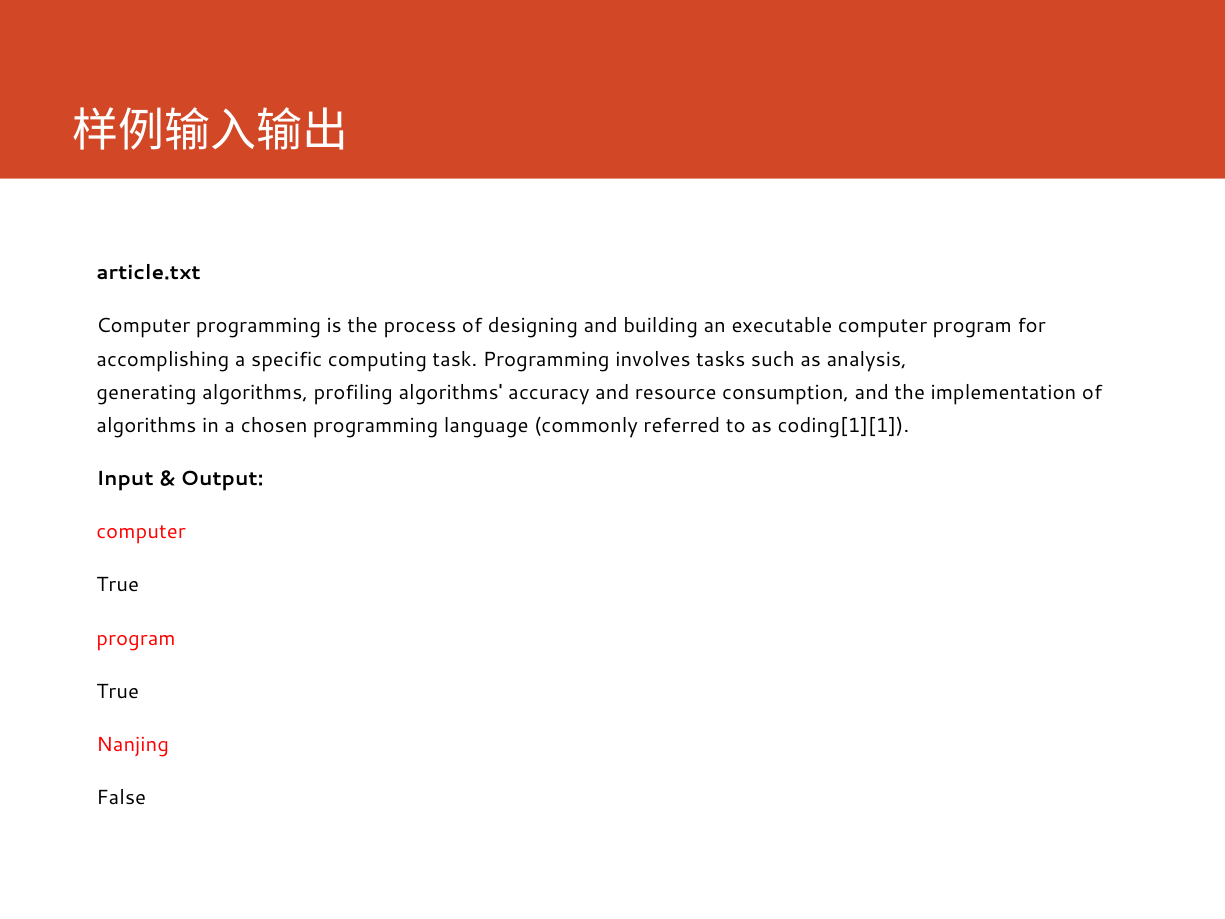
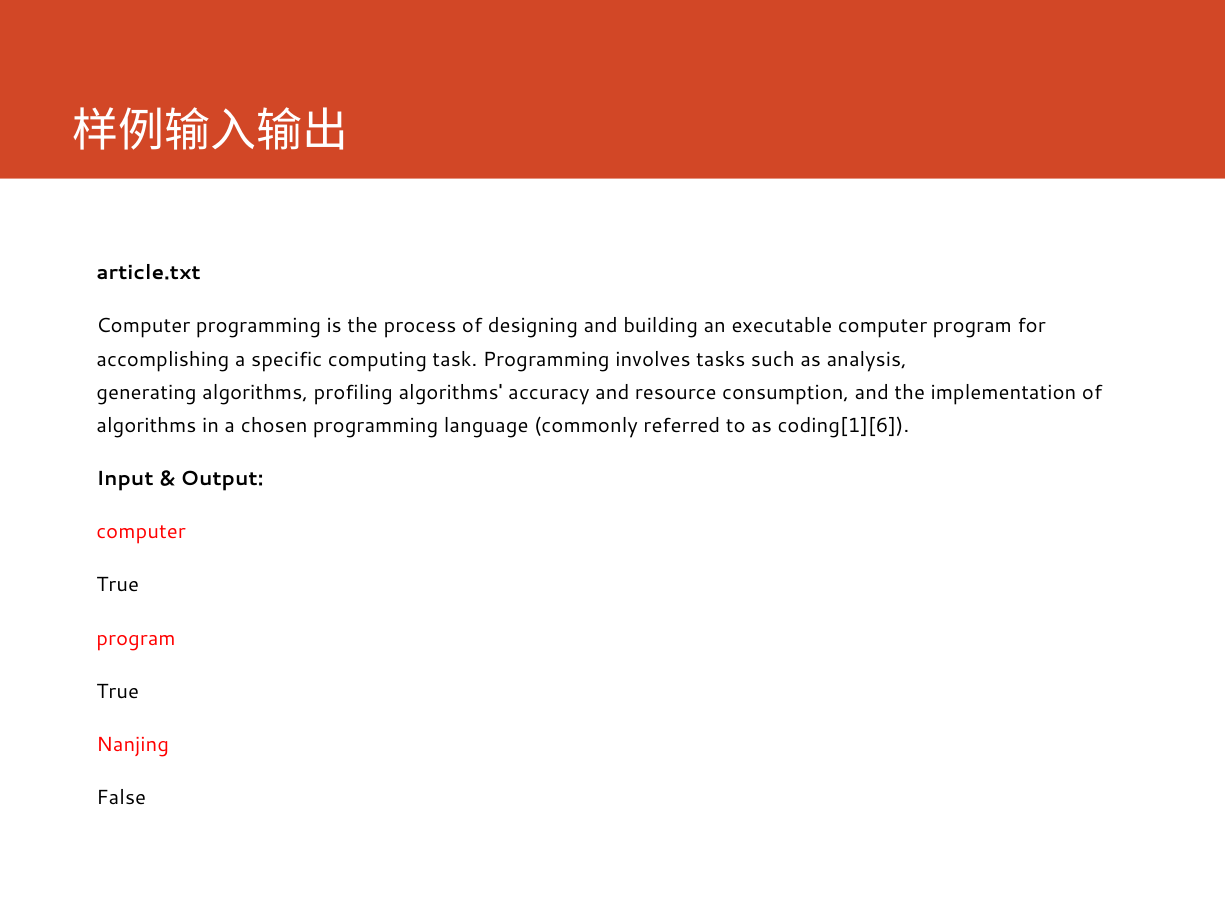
coding[1][1: coding[1][1 -> coding[1][6
